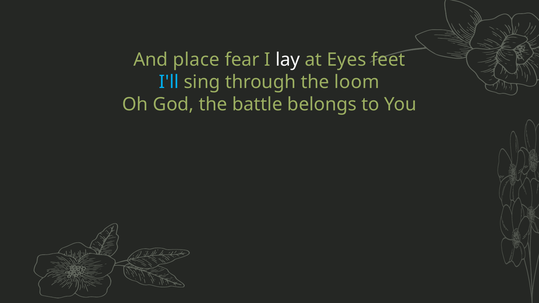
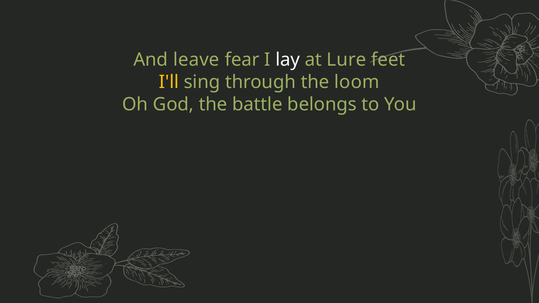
place: place -> leave
Eyes: Eyes -> Lure
I'll colour: light blue -> yellow
